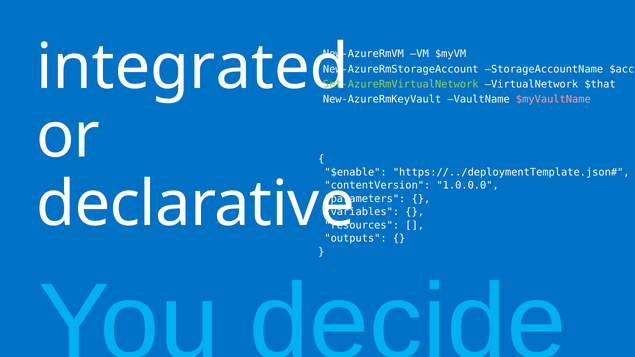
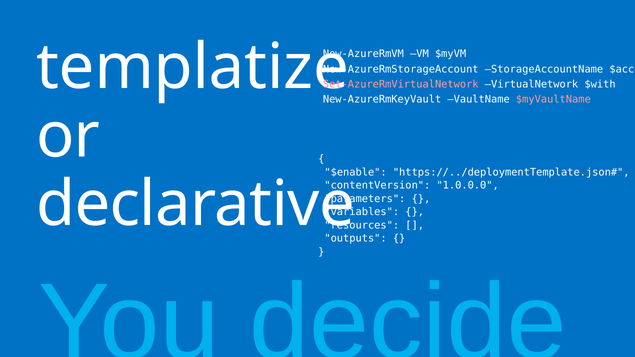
integrated: integrated -> templatize
Set-AzureRmVirtualNetwork colour: light green -> pink
$that: $that -> $with
